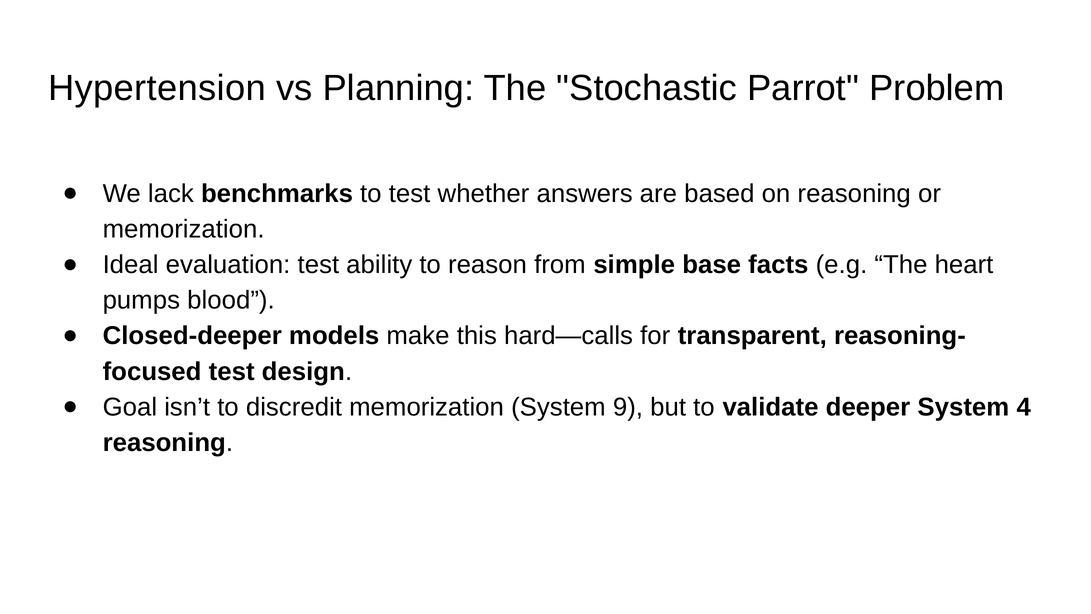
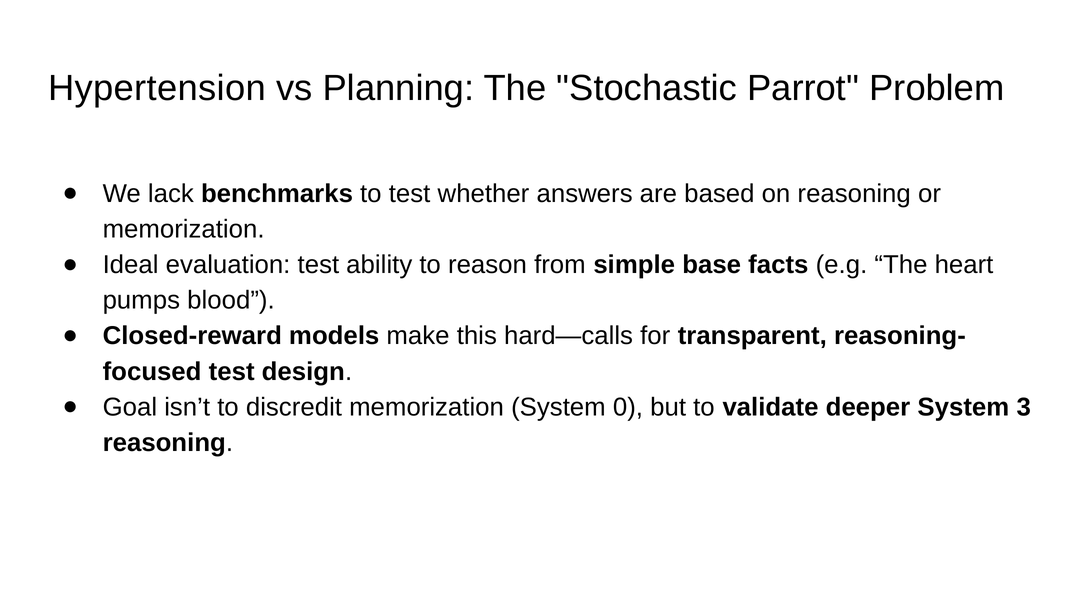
Closed-deeper: Closed-deeper -> Closed-reward
9: 9 -> 0
4: 4 -> 3
